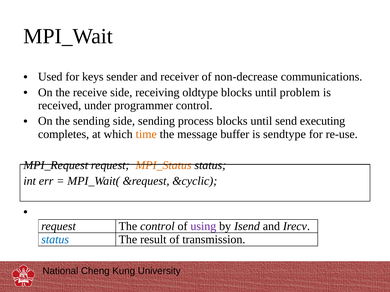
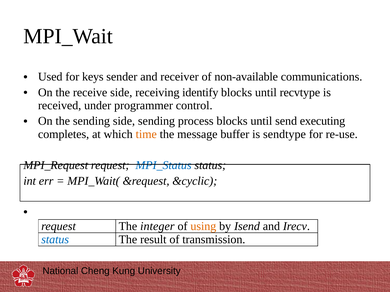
non-decrease: non-decrease -> non-available
oldtype: oldtype -> identify
problem: problem -> recvtype
MPI_Status colour: orange -> blue
The control: control -> integer
using colour: purple -> orange
